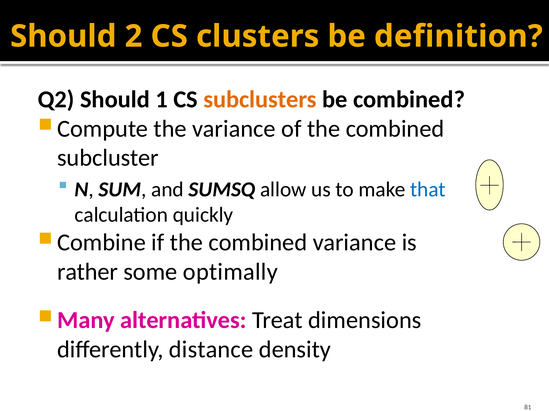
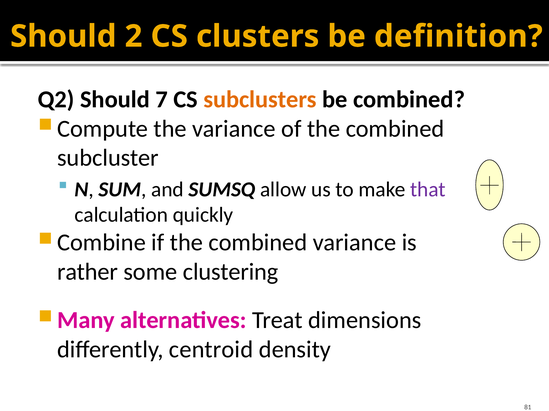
1: 1 -> 7
that colour: blue -> purple
optimally: optimally -> clustering
distance: distance -> centroid
